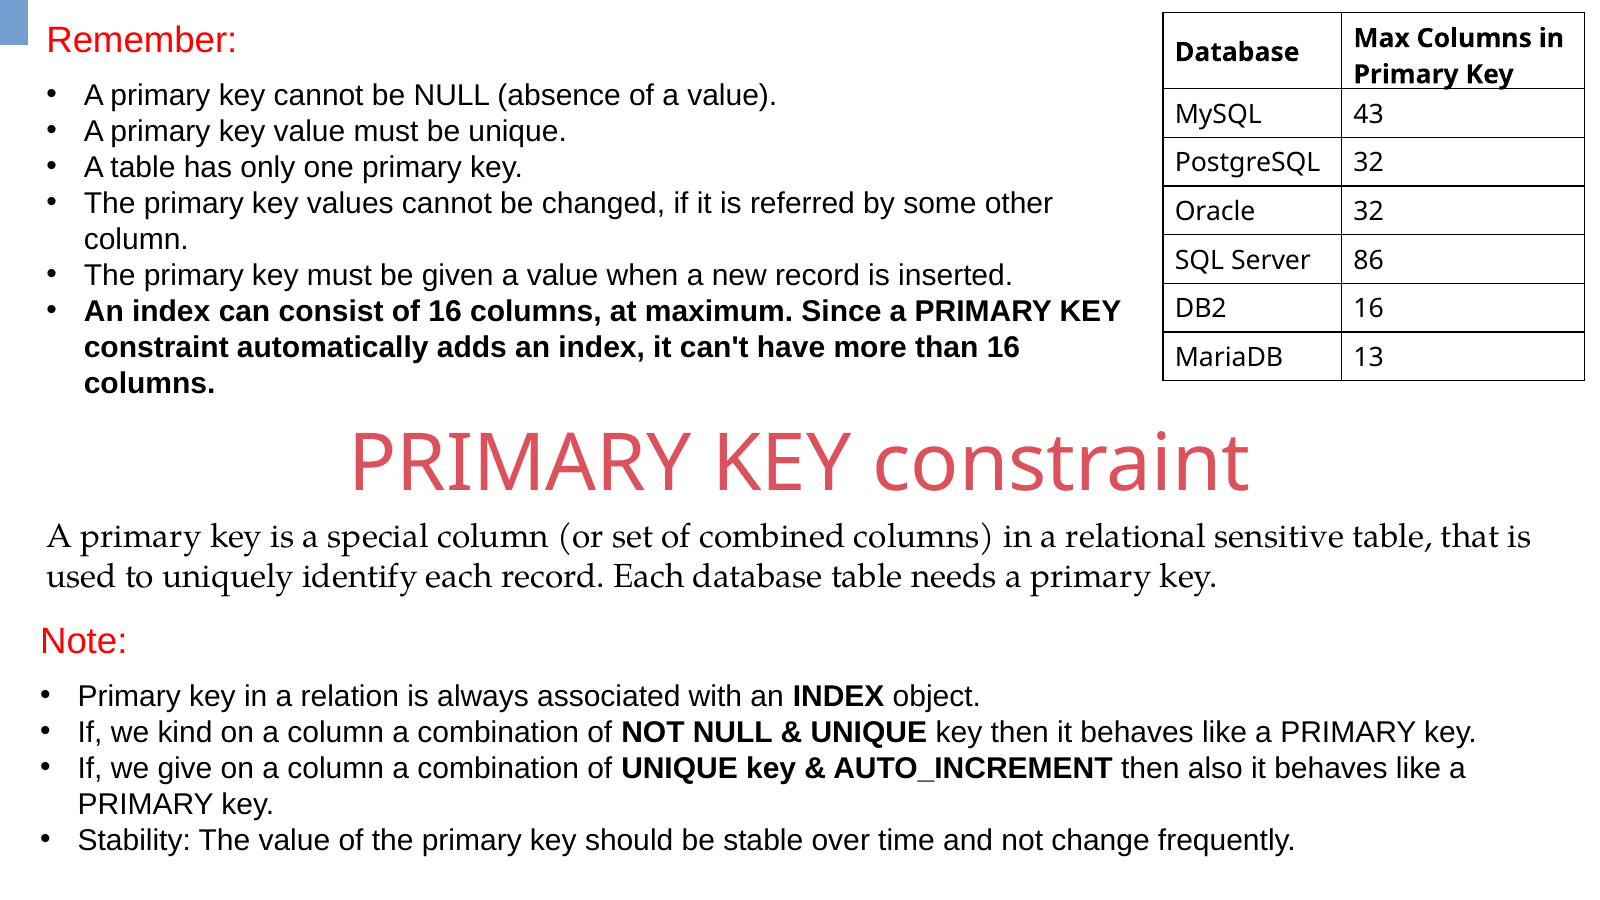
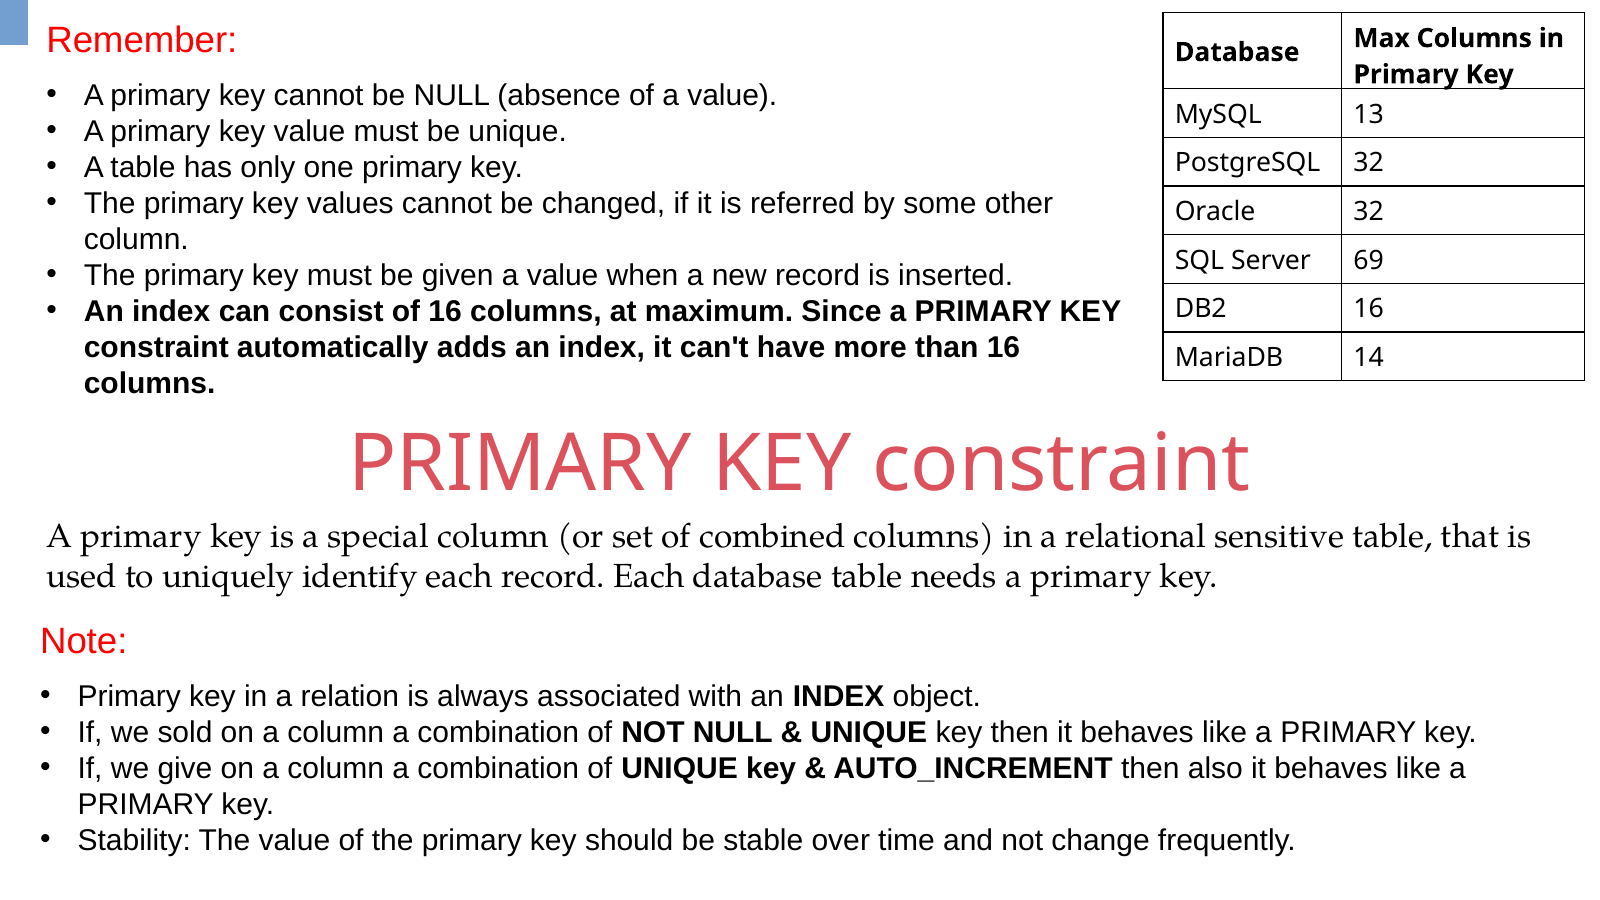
43: 43 -> 13
86: 86 -> 69
13: 13 -> 14
kind: kind -> sold
